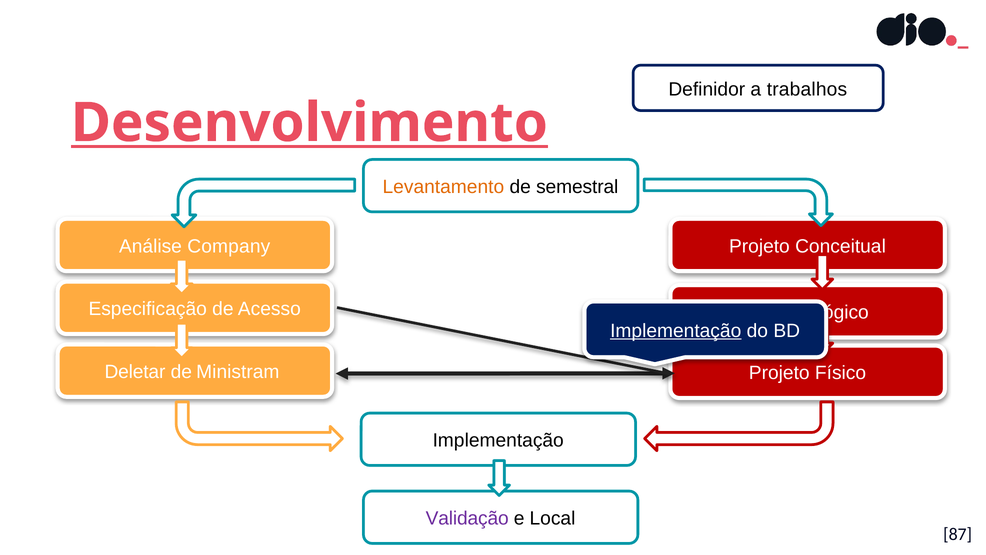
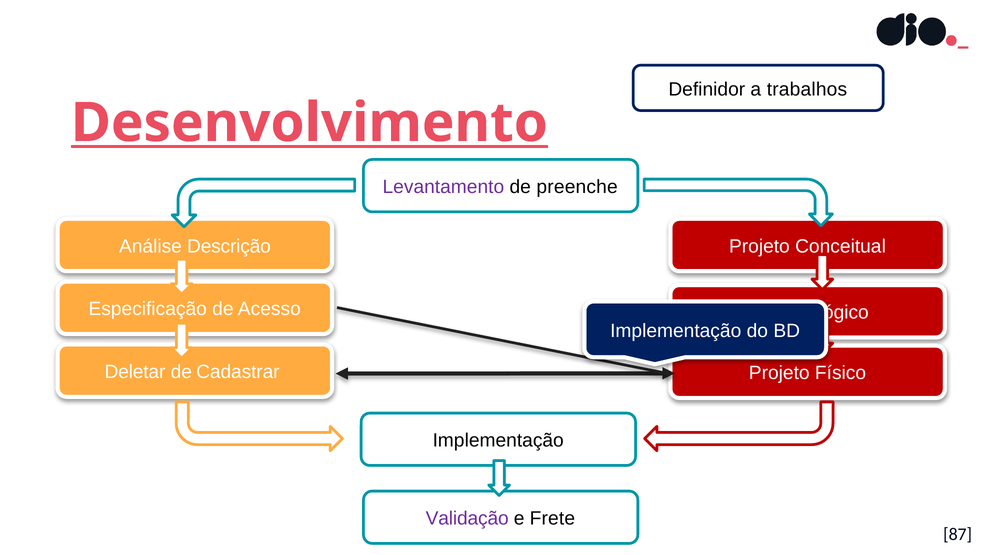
Levantamento colour: orange -> purple
semestral: semestral -> preenche
Company: Company -> Descrição
Implementação at (676, 330) underline: present -> none
Ministram: Ministram -> Cadastrar
Local: Local -> Frete
